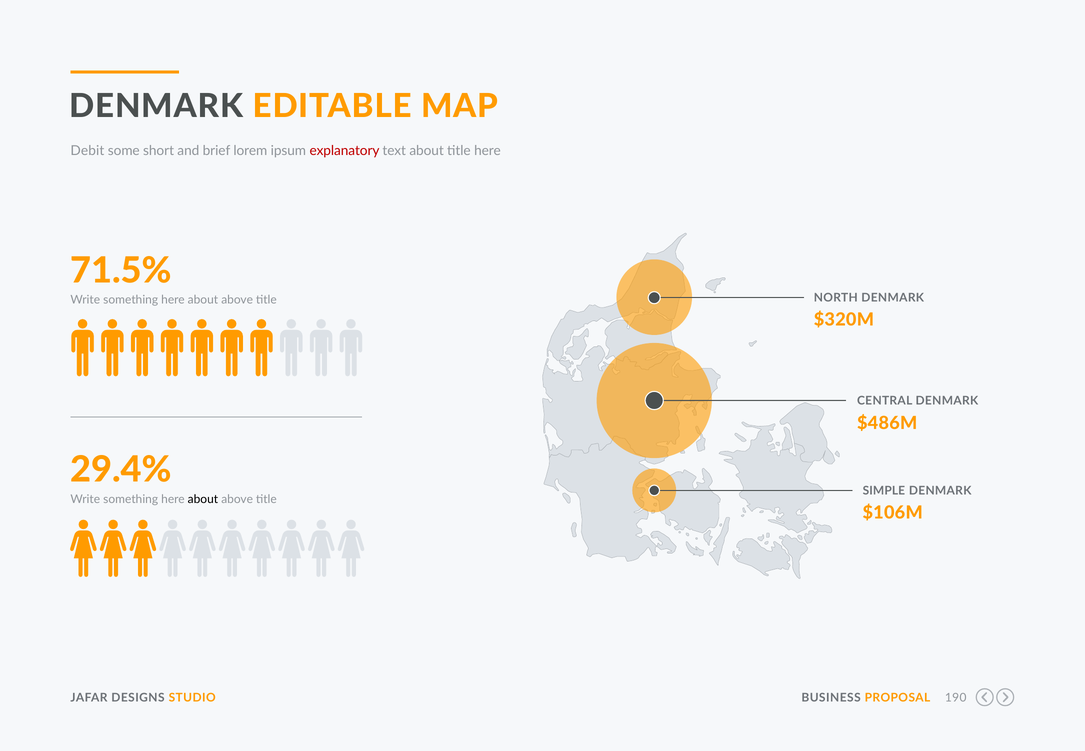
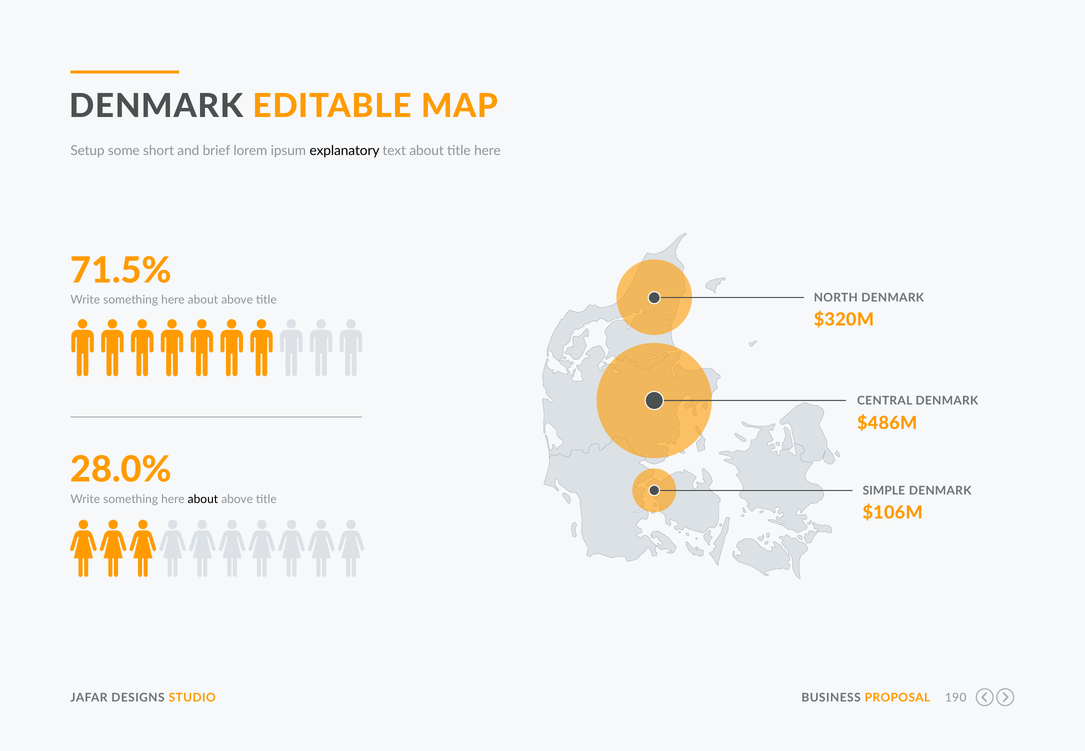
Debit: Debit -> Setup
explanatory colour: red -> black
29.4%: 29.4% -> 28.0%
